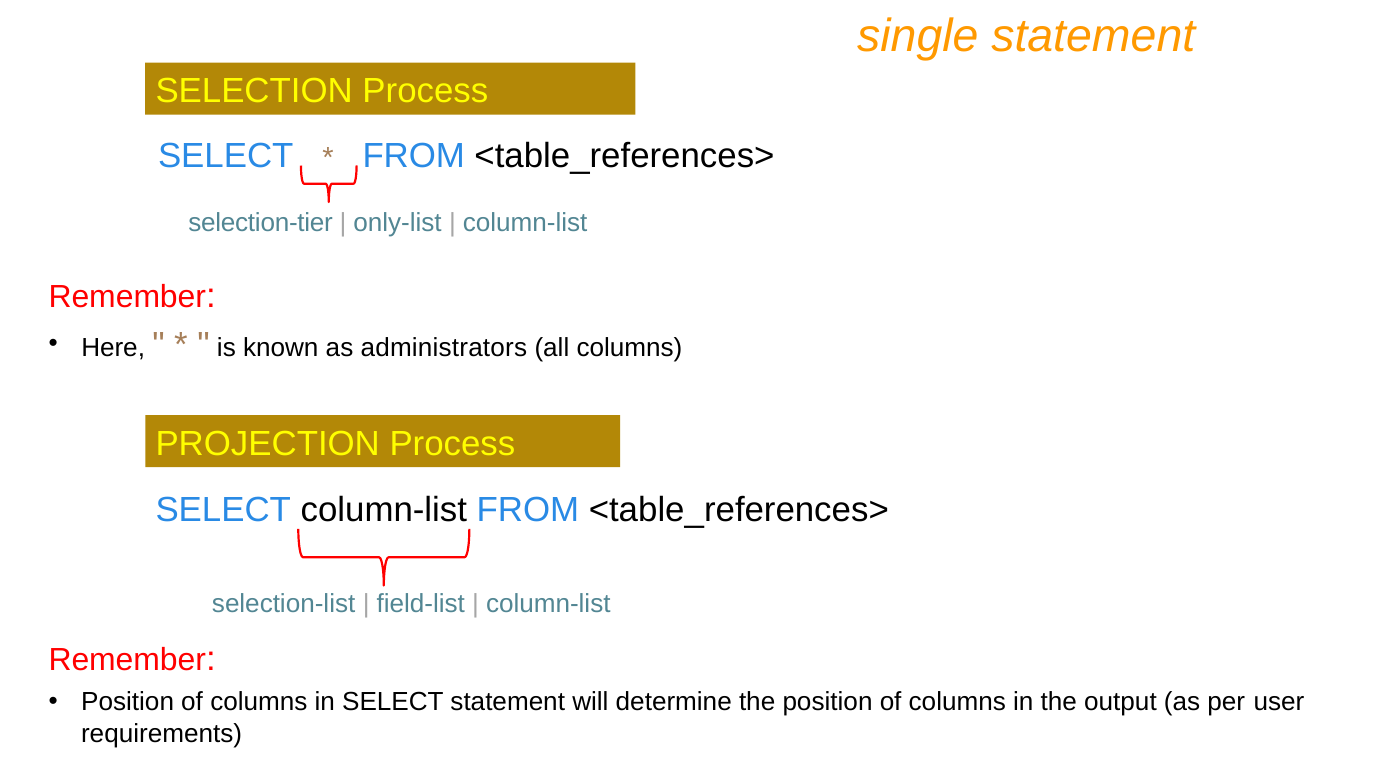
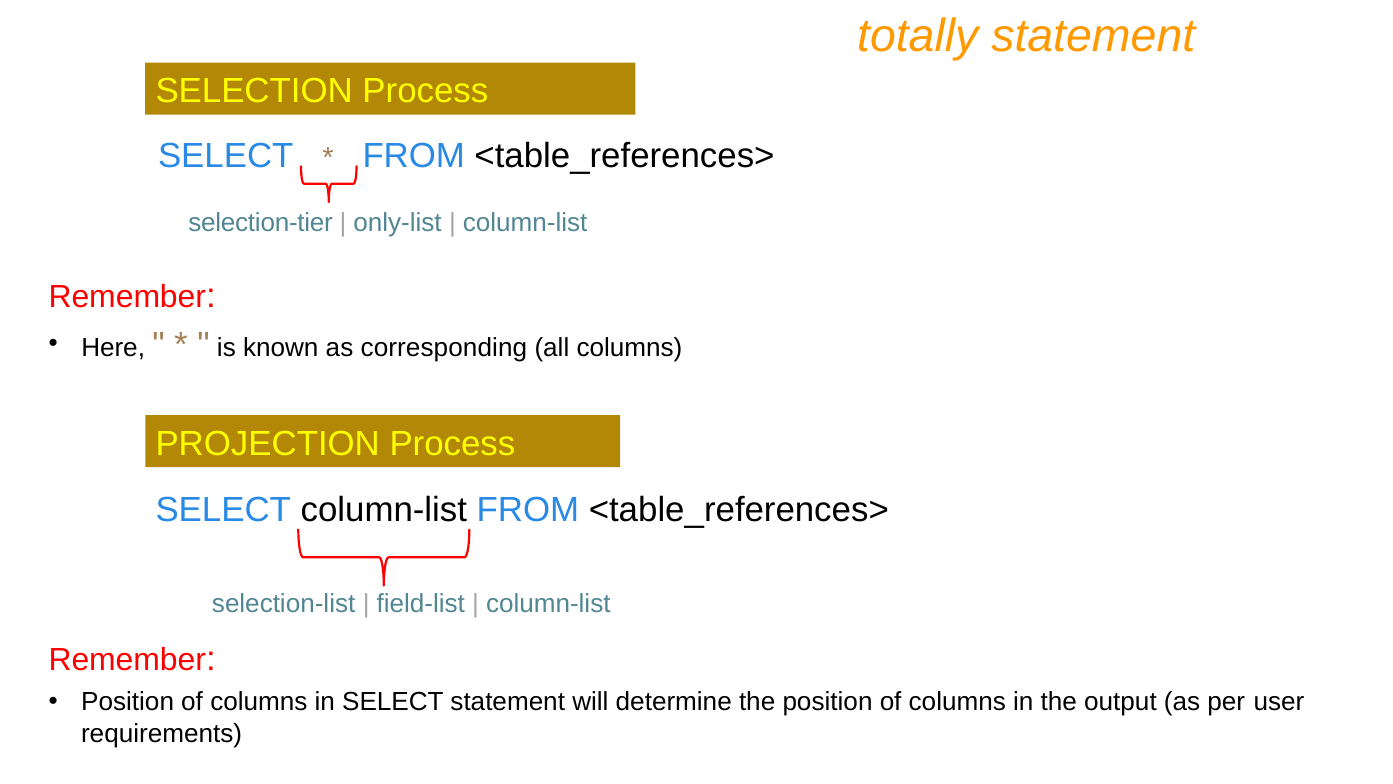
single: single -> totally
administrators: administrators -> corresponding
